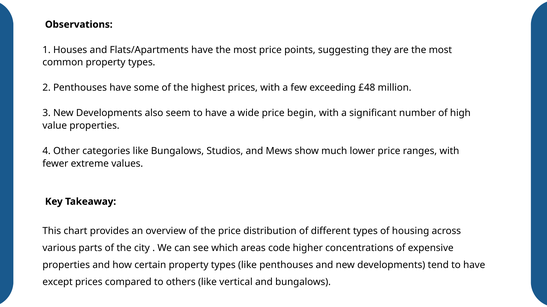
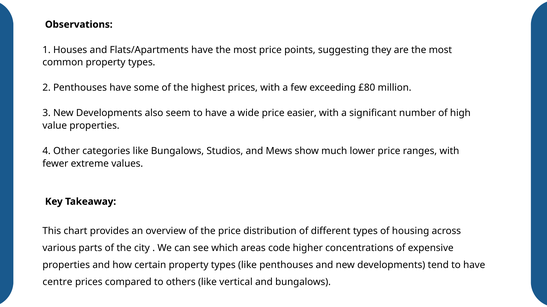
£48: £48 -> £80
begin: begin -> easier
except: except -> centre
